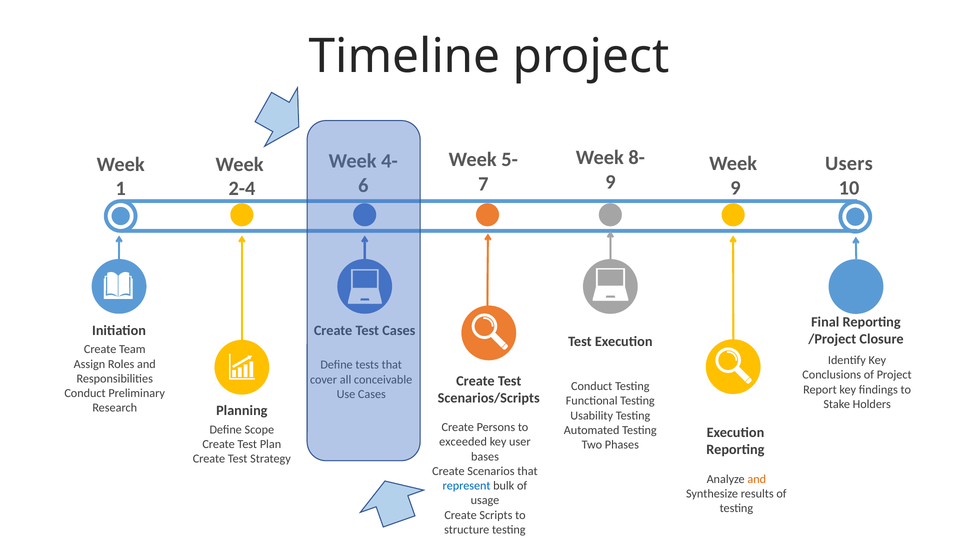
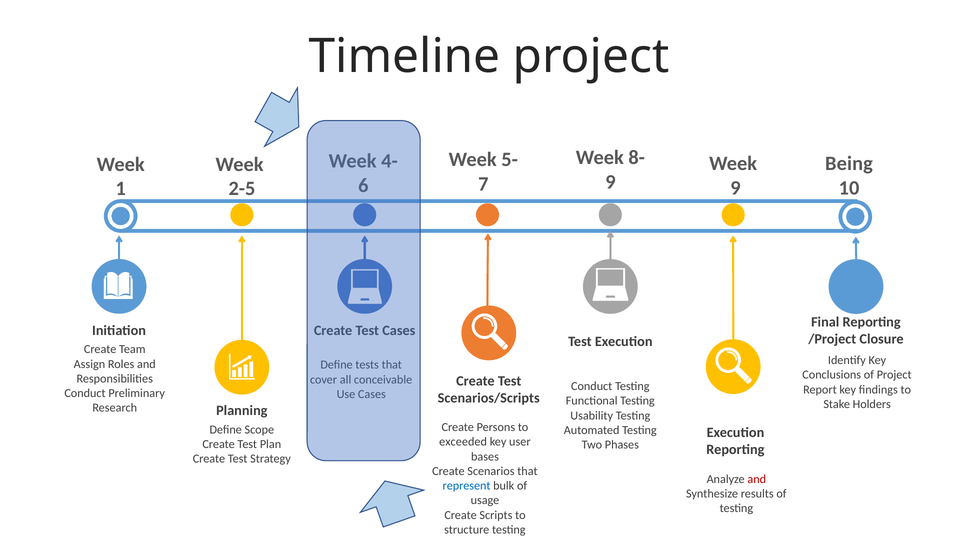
Users: Users -> Being
2-4: 2-4 -> 2-5
and at (757, 479) colour: orange -> red
